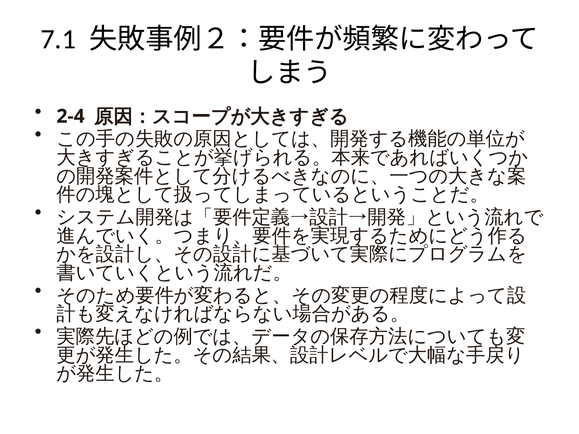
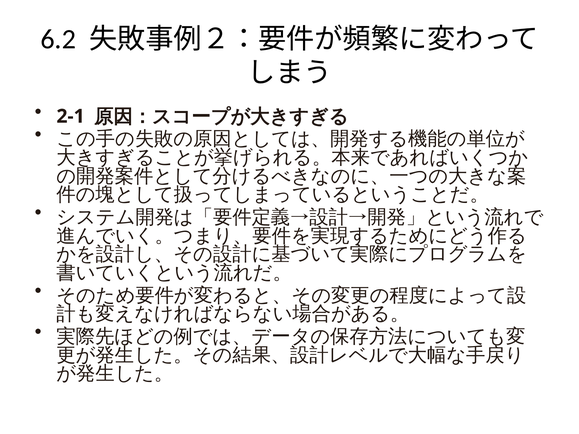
7.1: 7.1 -> 6.2
2-4: 2-4 -> 2-1
